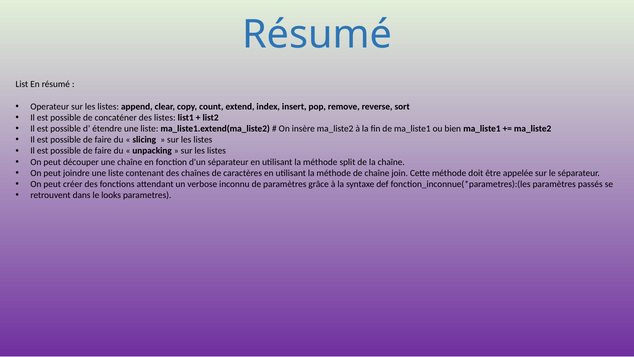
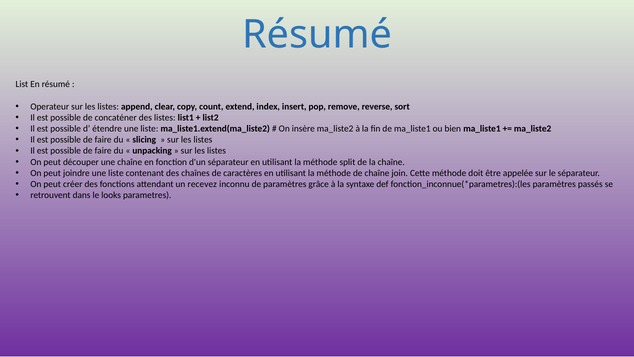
verbose: verbose -> recevez
